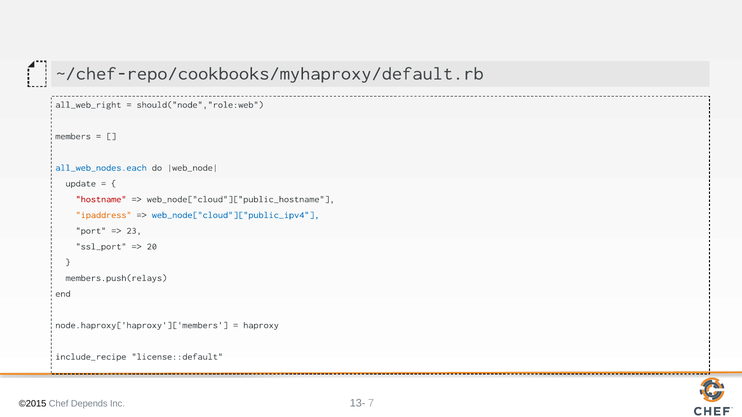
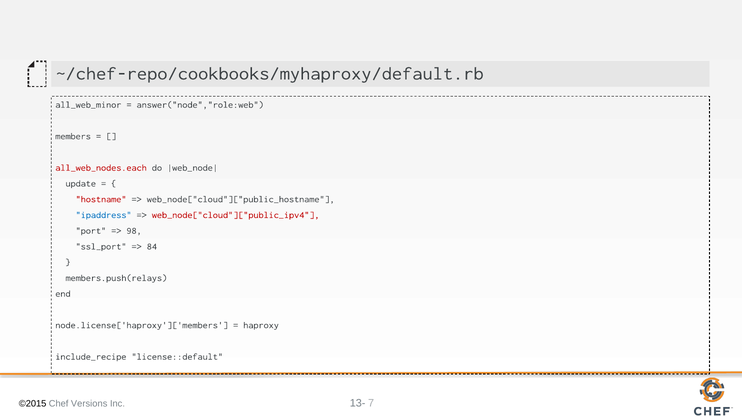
all_web_right: all_web_right -> all_web_minor
should("node","role:web: should("node","role:web -> answer("node","role:web
all_web_nodes.each colour: blue -> red
ipaddress colour: orange -> blue
web_node["cloud"]["public_ipv4 colour: blue -> red
23: 23 -> 98
20: 20 -> 84
node.haproxy['haproxy']['members: node.haproxy['haproxy']['members -> node.license['haproxy']['members
Depends: Depends -> Versions
